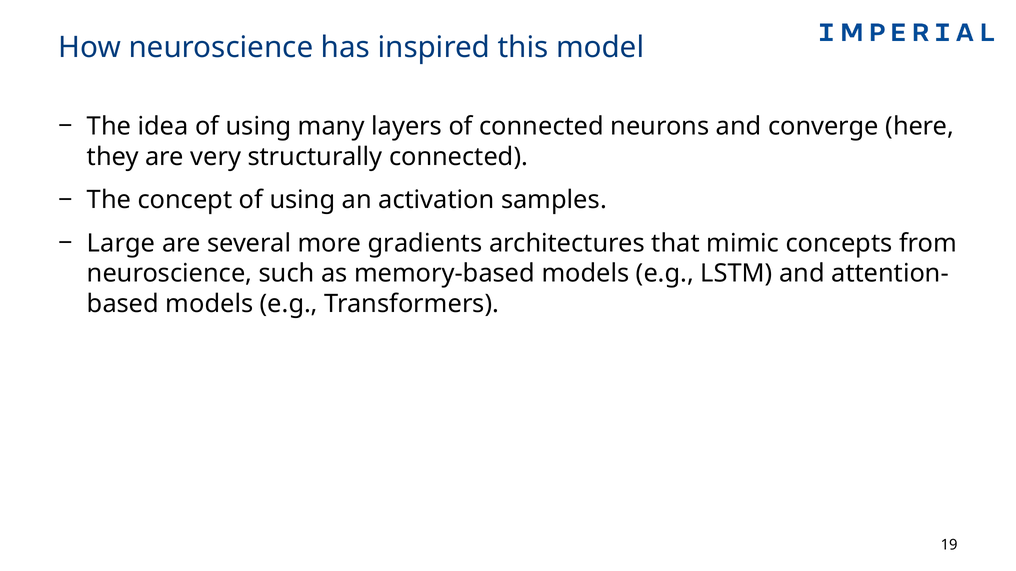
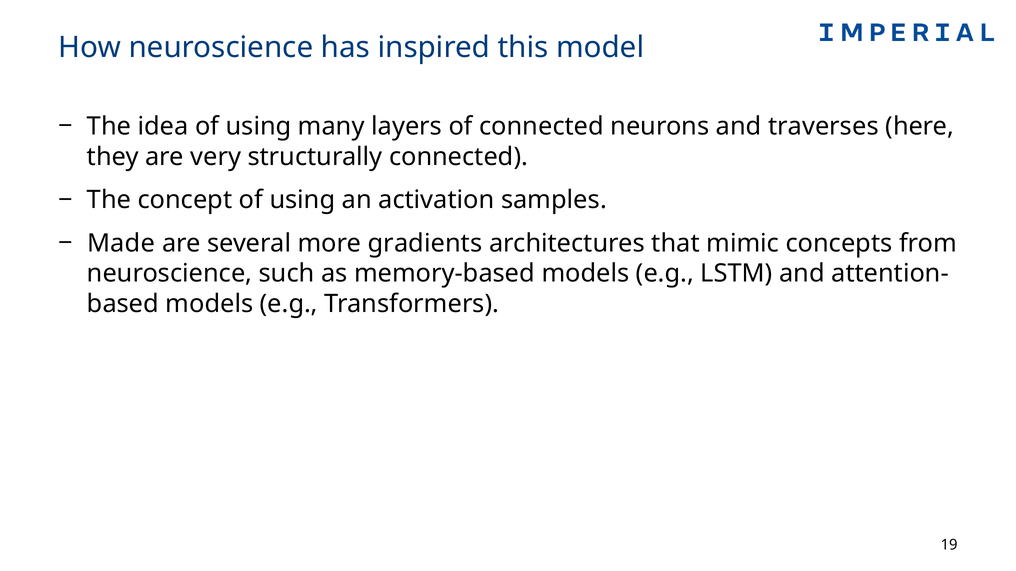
converge: converge -> traverses
Large: Large -> Made
